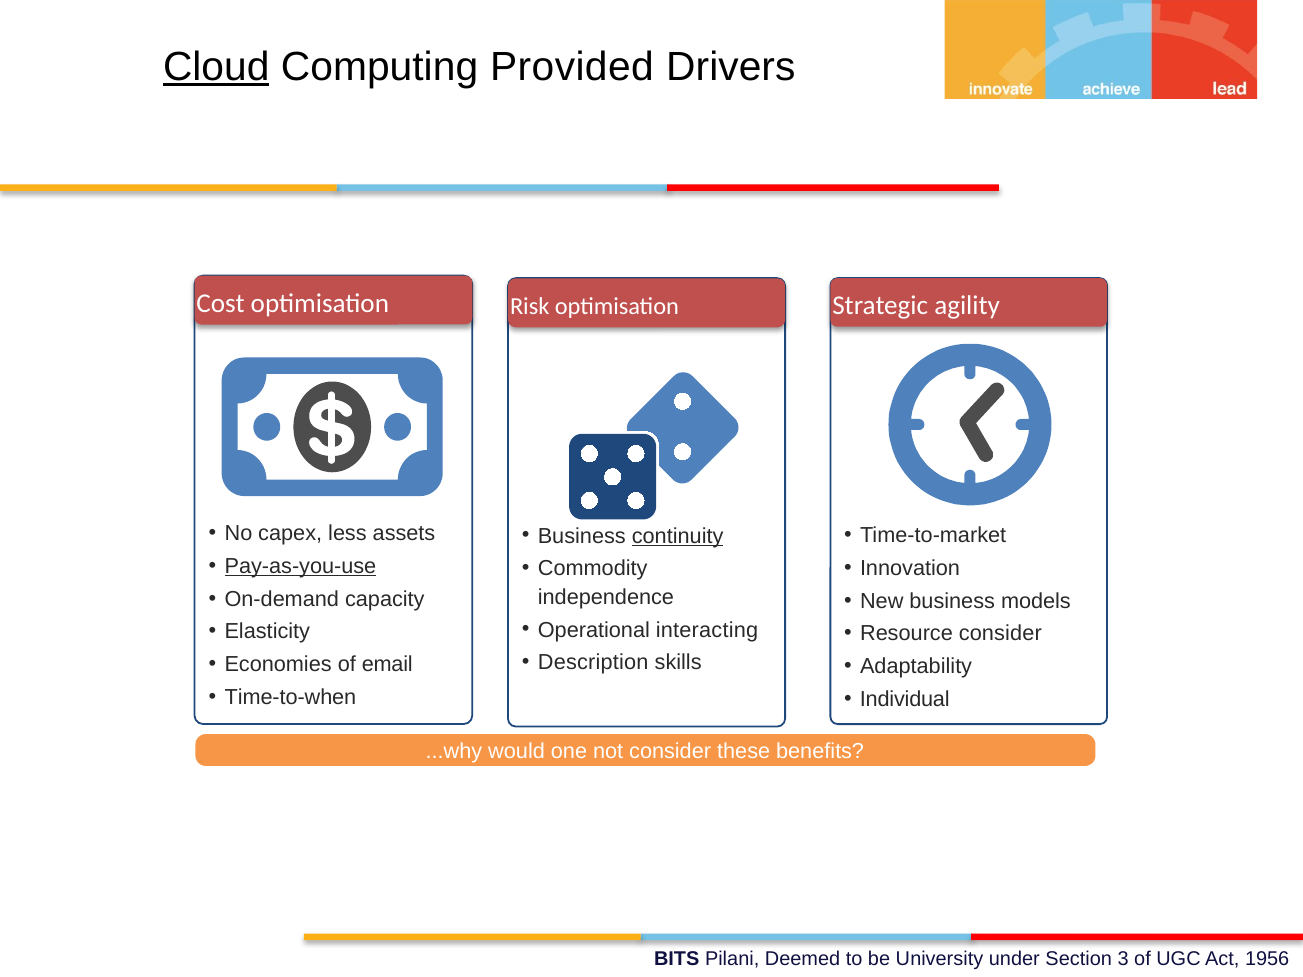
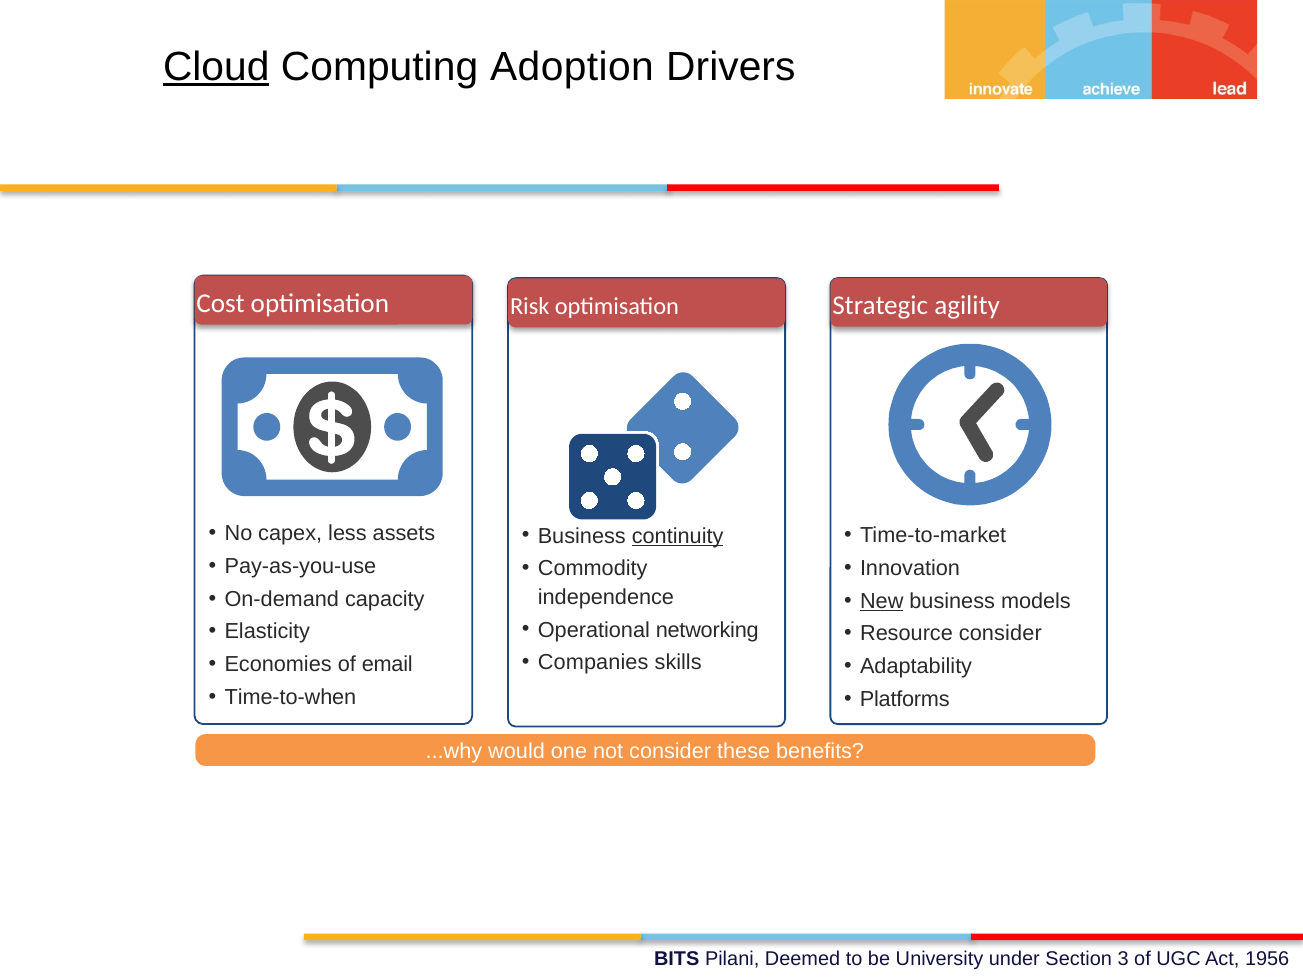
Provided: Provided -> Adoption
Pay-as-you-use underline: present -> none
New underline: none -> present
interacting: interacting -> networking
Description: Description -> Companies
Individual: Individual -> Platforms
